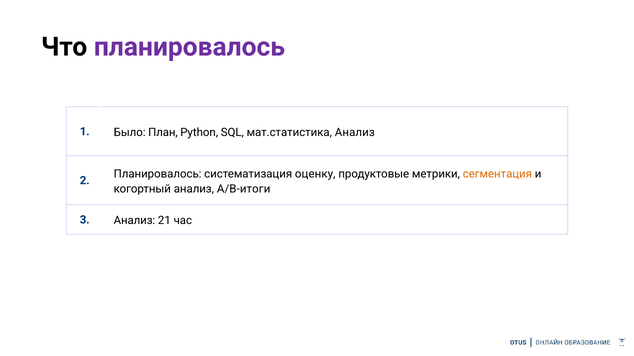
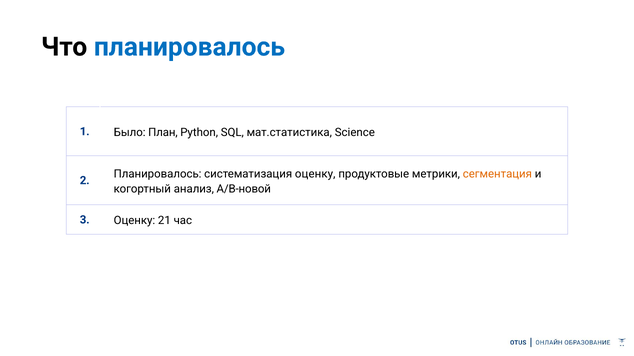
планировалось at (189, 47) colour: purple -> blue
мат.статистика Анализ: Анализ -> Science
А/В-итоги: А/В-итоги -> А/В-новой
3 Анализ: Анализ -> Оценку
